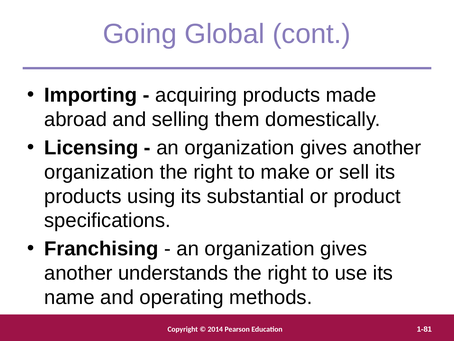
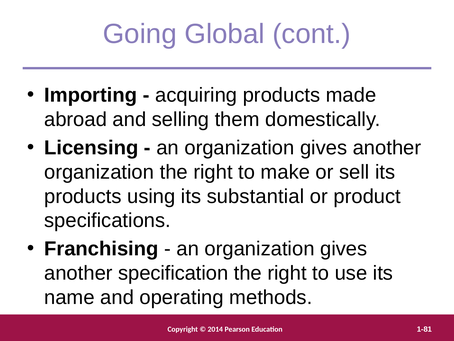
understands: understands -> specification
